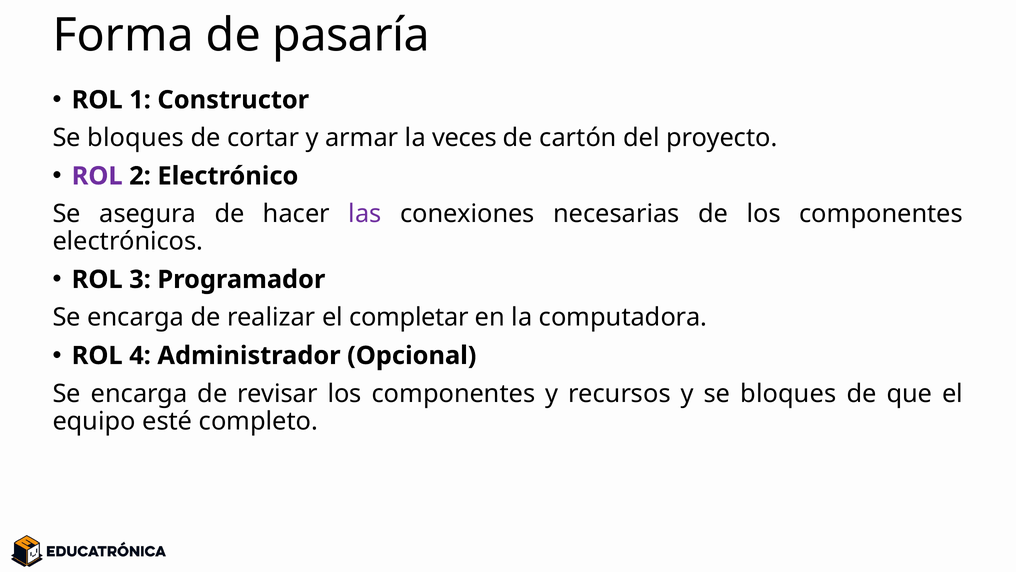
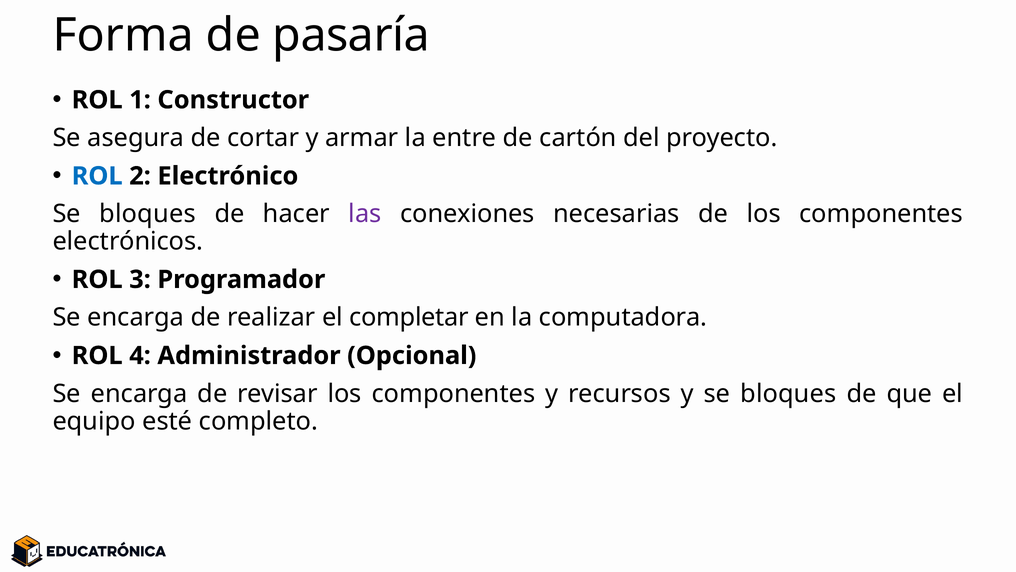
bloques at (136, 138): bloques -> asegura
veces: veces -> entre
ROL at (97, 176) colour: purple -> blue
asegura at (148, 214): asegura -> bloques
